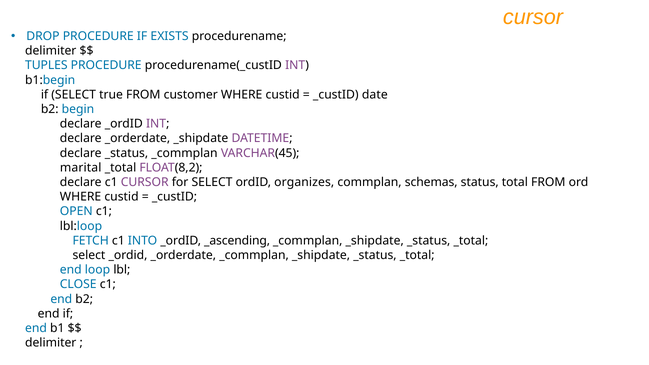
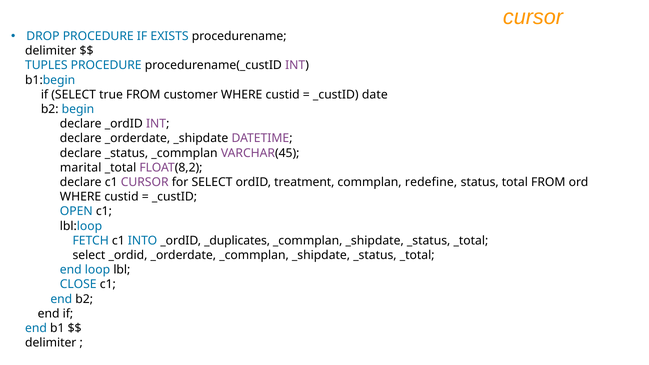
organizes: organizes -> treatment
schemas: schemas -> redefine
_ascending: _ascending -> _duplicates
